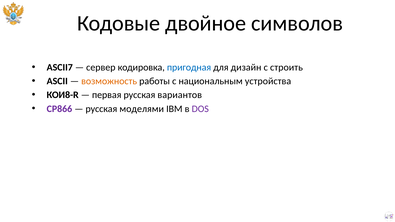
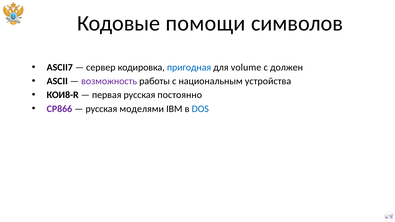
двойное: двойное -> помощи
дизайн: дизайн -> volume
строить: строить -> должен
возможность colour: orange -> purple
вариантов: вариантов -> постоянно
DOS colour: purple -> blue
